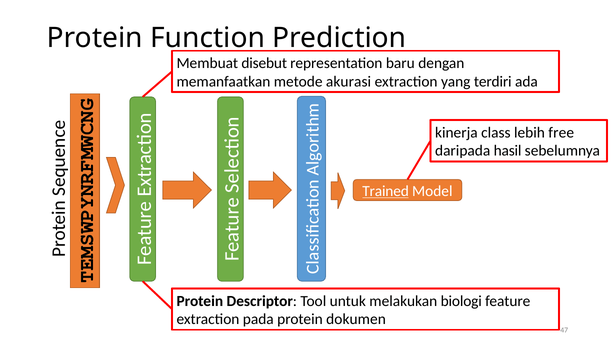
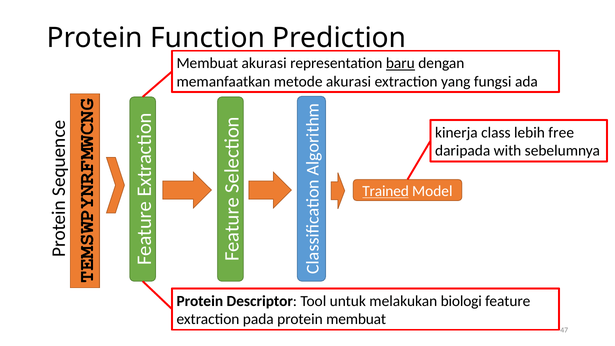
Membuat disebut: disebut -> akurasi
baru underline: none -> present
terdiri: terdiri -> fungsi
hasil: hasil -> with
protein dokumen: dokumen -> membuat
